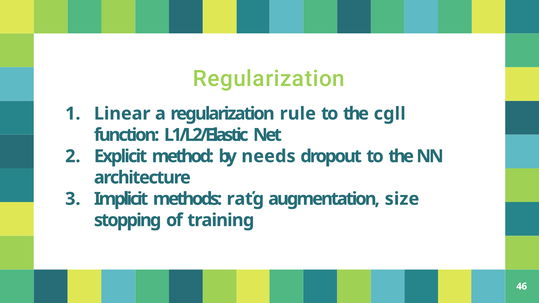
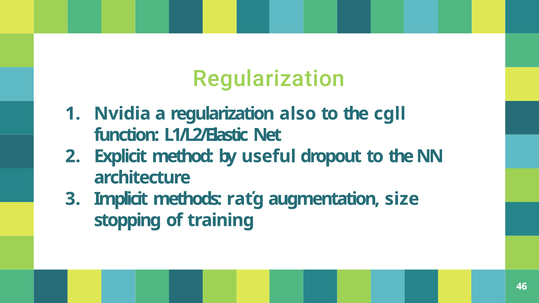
Linear: Linear -> Nvidia
rule: rule -> also
needs: needs -> useful
